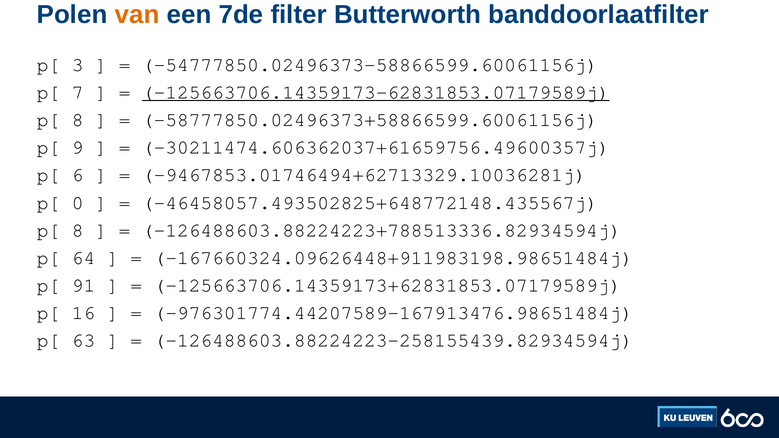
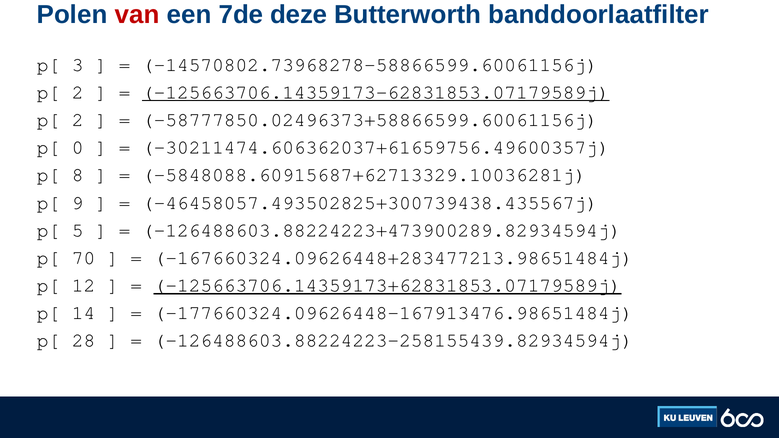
van colour: orange -> red
filter: filter -> deze
-54777850.02496373-58866599.60061156j: -54777850.02496373-58866599.60061156j -> -14570802.73968278-58866599.60061156j
7 at (78, 92): 7 -> 2
8 at (78, 120): 8 -> 2
9: 9 -> 0
6: 6 -> 8
-9467853.01746494+62713329.10036281j: -9467853.01746494+62713329.10036281j -> -5848088.60915687+62713329.10036281j
0: 0 -> 9
-46458057.493502825+648772148.435567j: -46458057.493502825+648772148.435567j -> -46458057.493502825+300739438.435567j
8 at (78, 230): 8 -> 5
-126488603.88224223+788513336.82934594j: -126488603.88224223+788513336.82934594j -> -126488603.88224223+473900289.82934594j
64: 64 -> 70
-167660324.09626448+911983198.98651484j: -167660324.09626448+911983198.98651484j -> -167660324.09626448+283477213.98651484j
91: 91 -> 12
-125663706.14359173+62831853.07179589j underline: none -> present
16: 16 -> 14
-976301774.44207589-167913476.98651484j: -976301774.44207589-167913476.98651484j -> -177660324.09626448-167913476.98651484j
63: 63 -> 28
